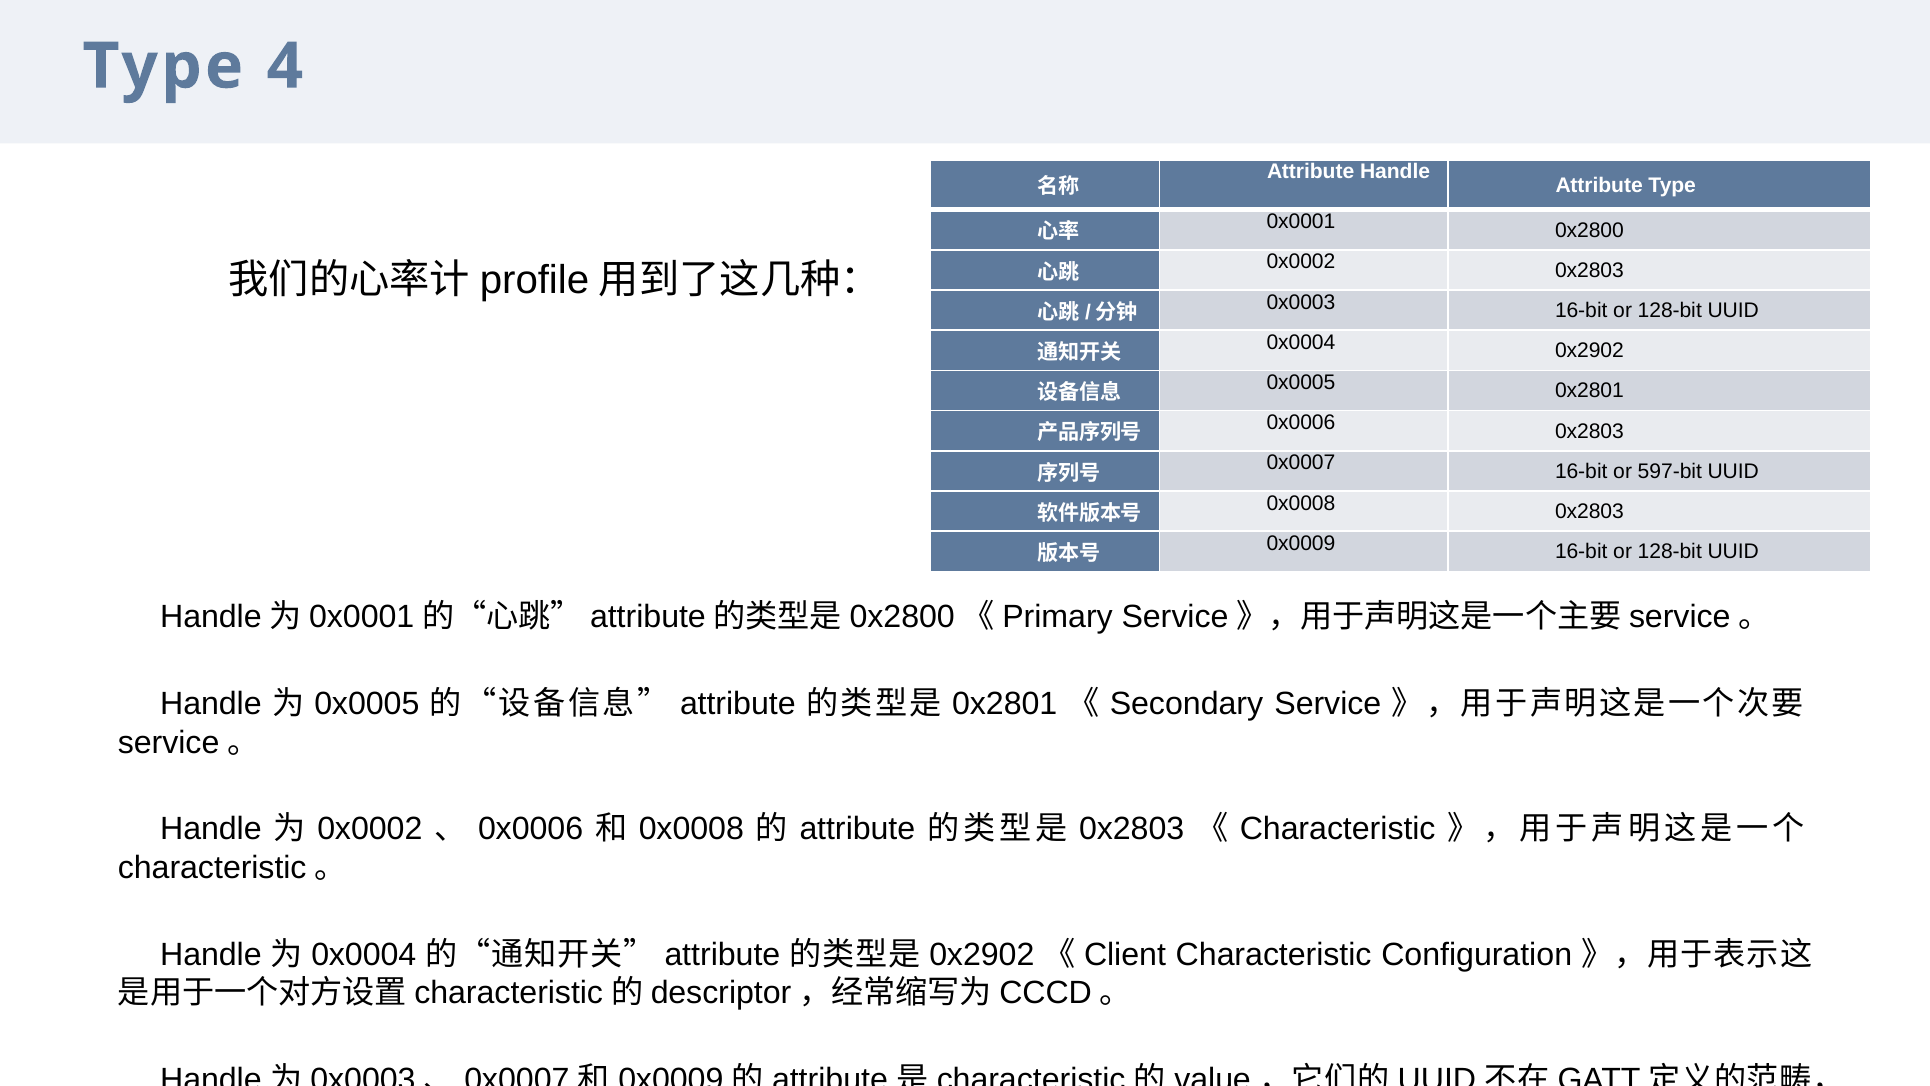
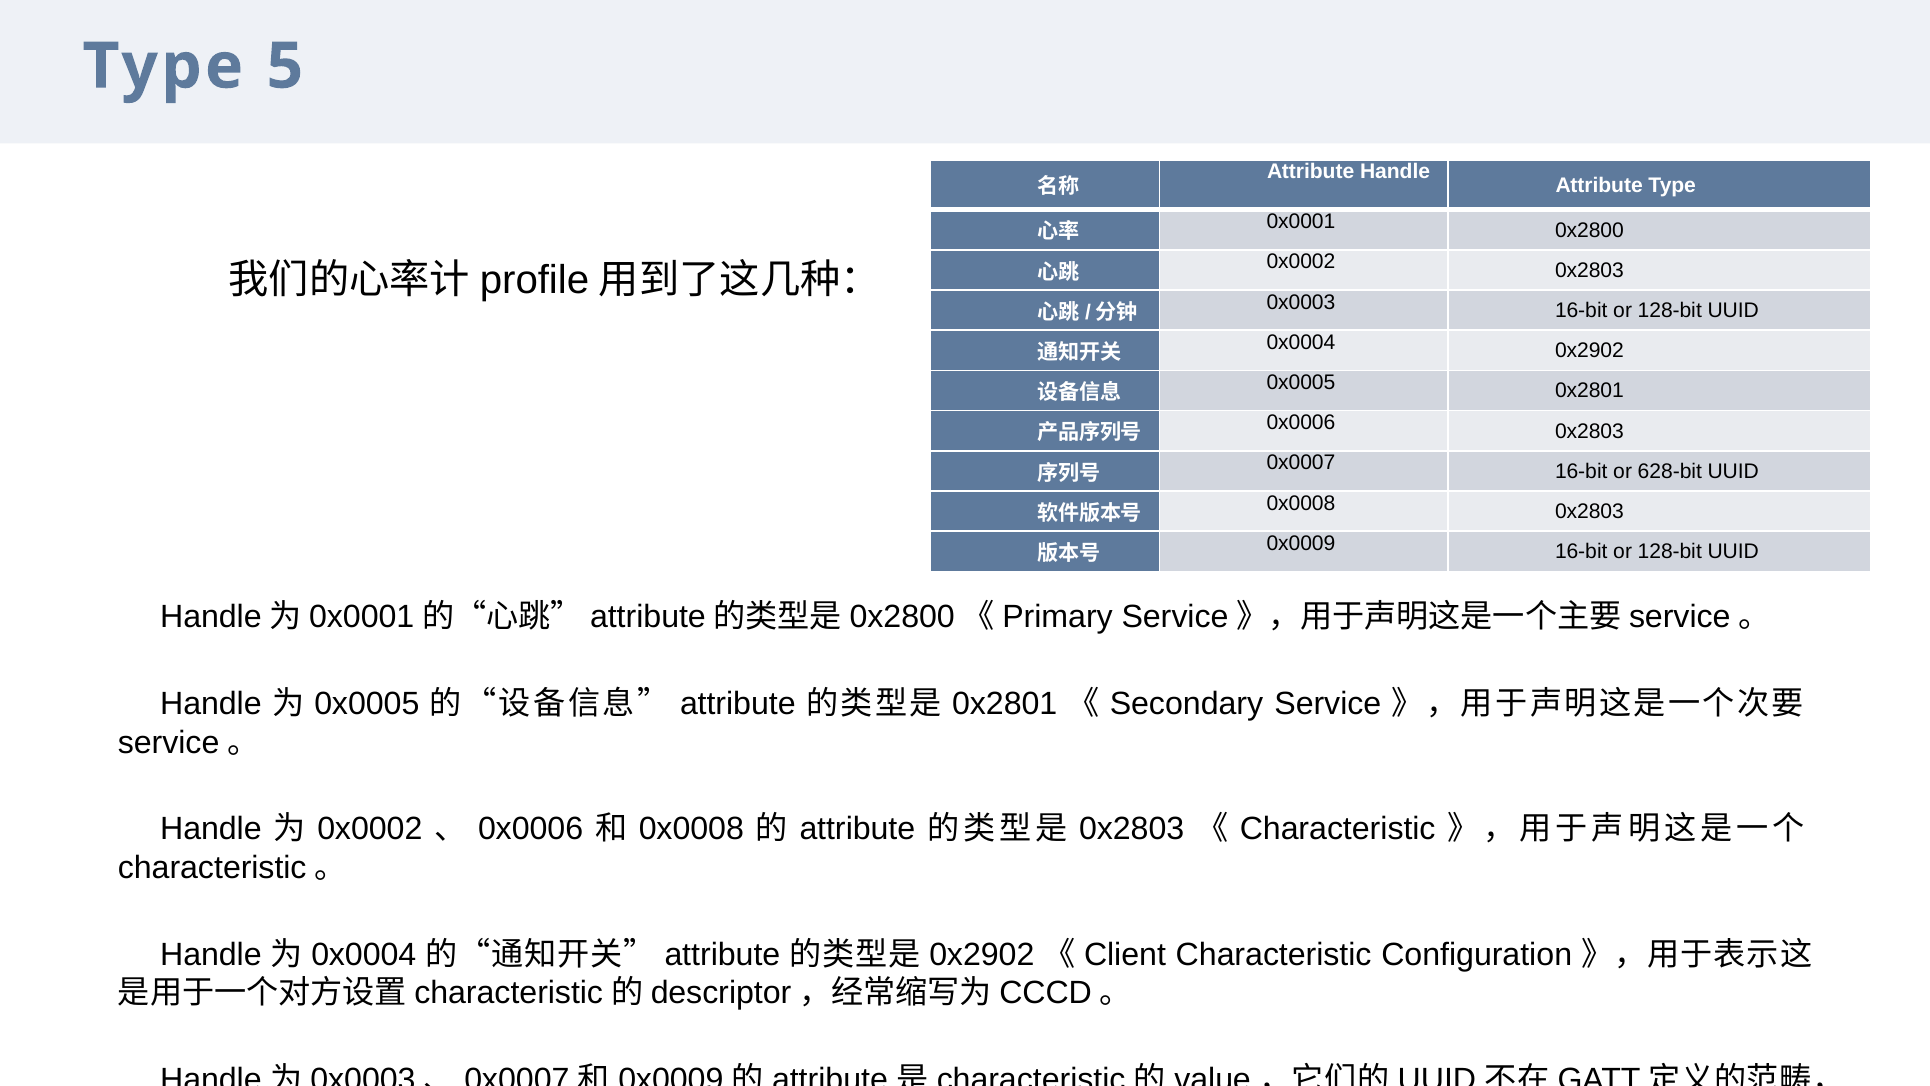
4: 4 -> 5
597-bit: 597-bit -> 628-bit
